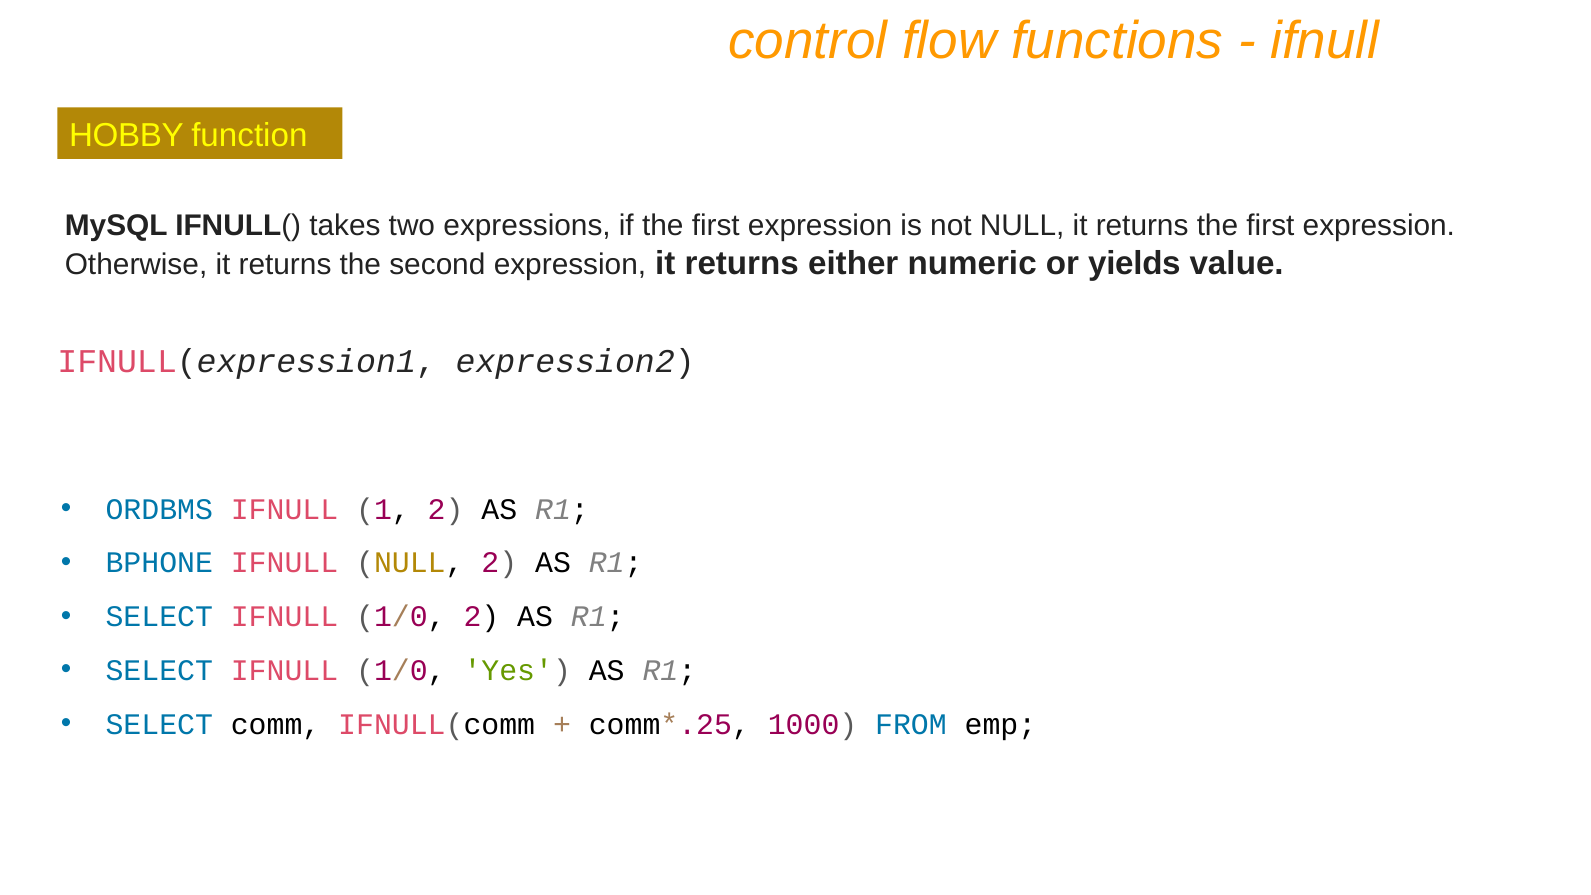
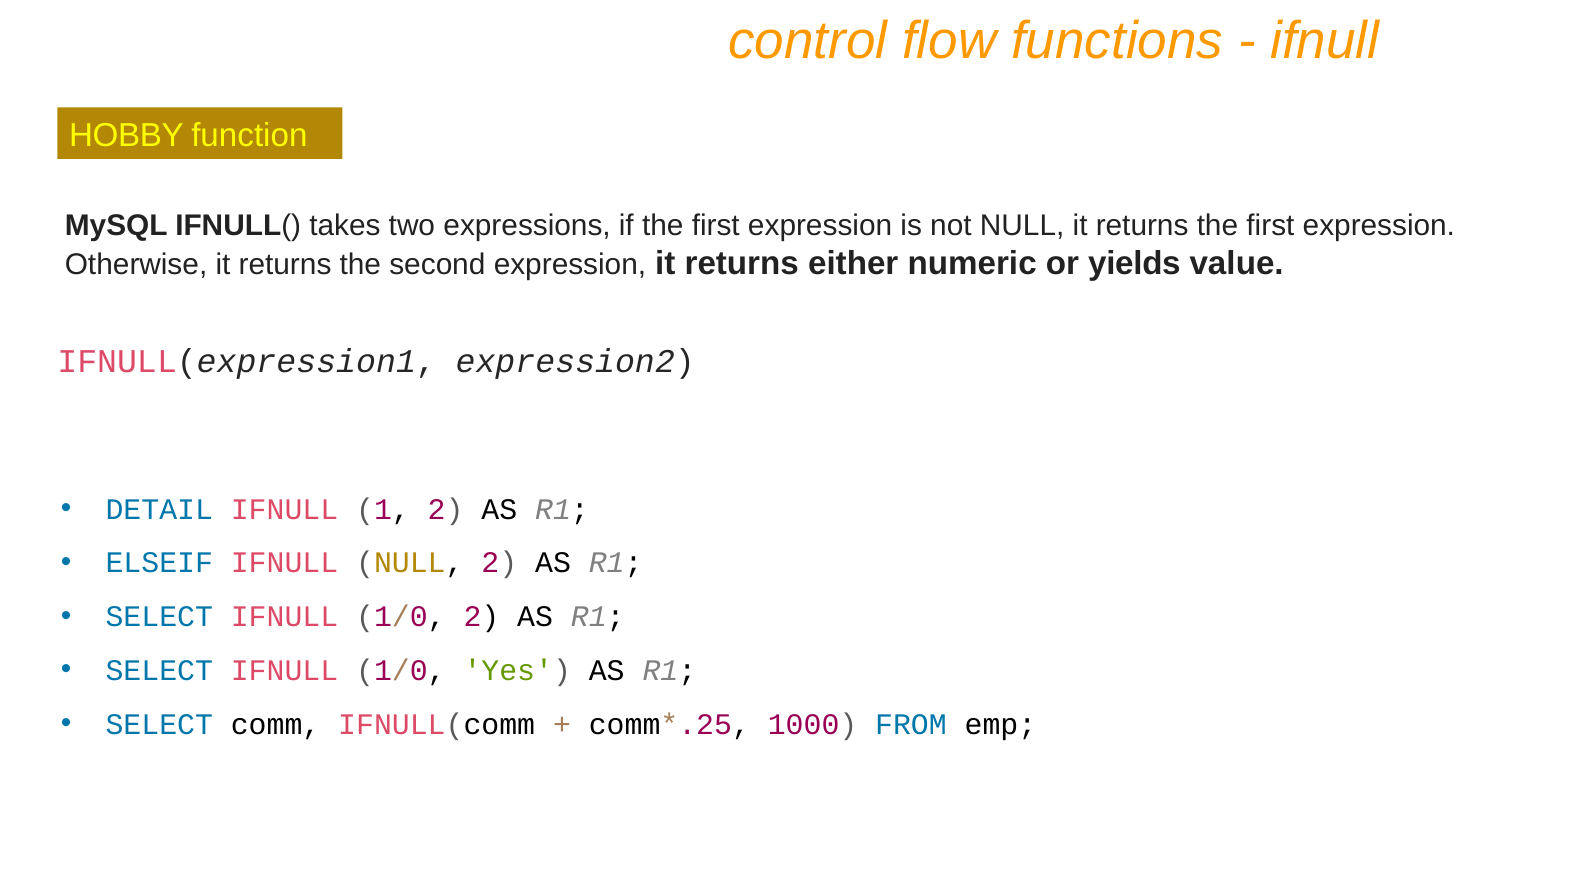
ORDBMS: ORDBMS -> DETAIL
BPHONE: BPHONE -> ELSEIF
